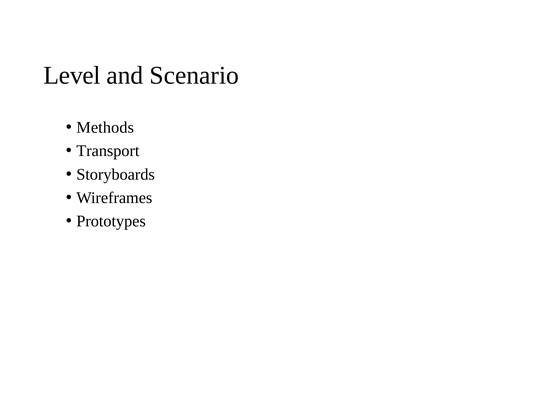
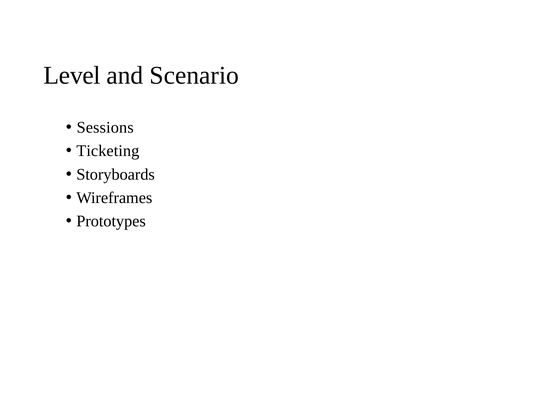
Methods: Methods -> Sessions
Transport: Transport -> Ticketing
